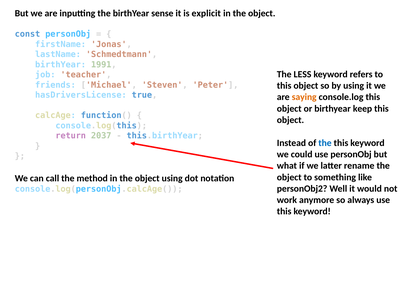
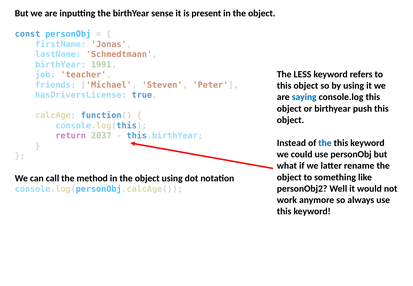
explicit: explicit -> present
saying colour: orange -> blue
keep: keep -> push
